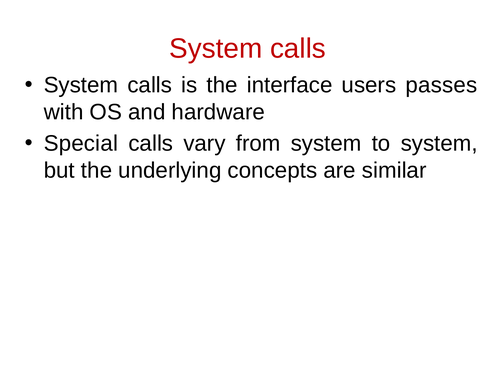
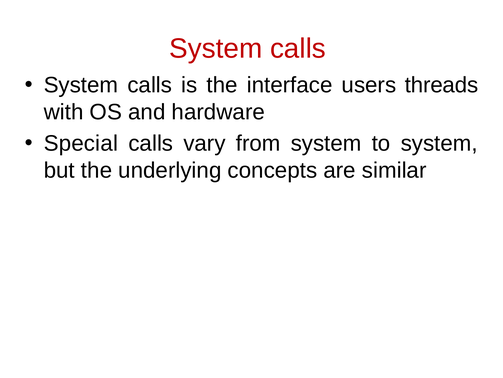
passes: passes -> threads
